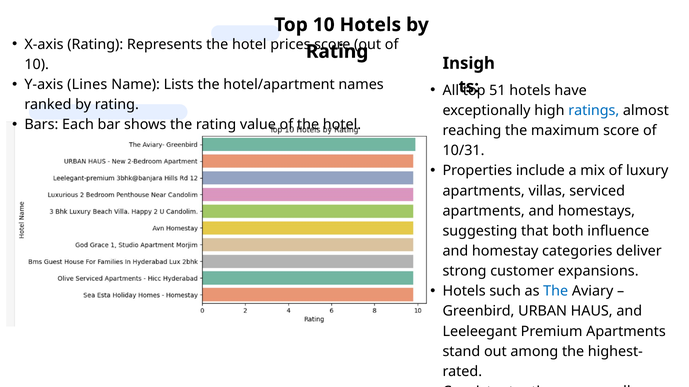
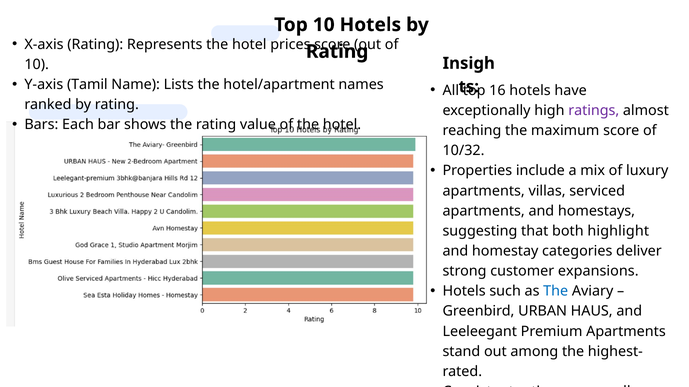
Lines: Lines -> Tamil
51: 51 -> 16
ratings at (594, 111) colour: blue -> purple
10/31: 10/31 -> 10/32
influence: influence -> highlight
